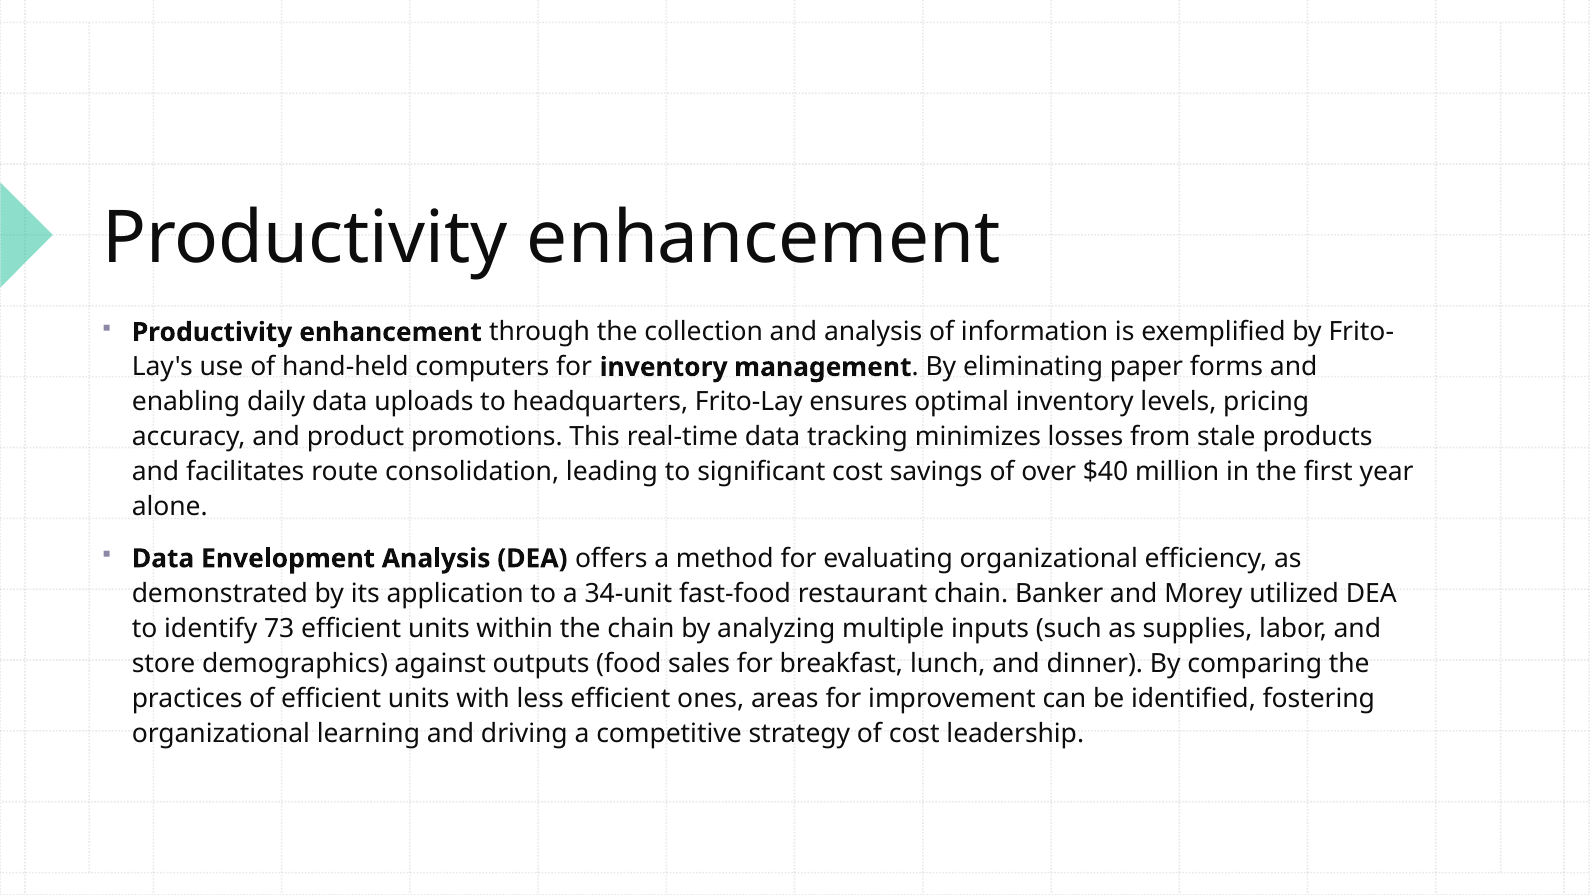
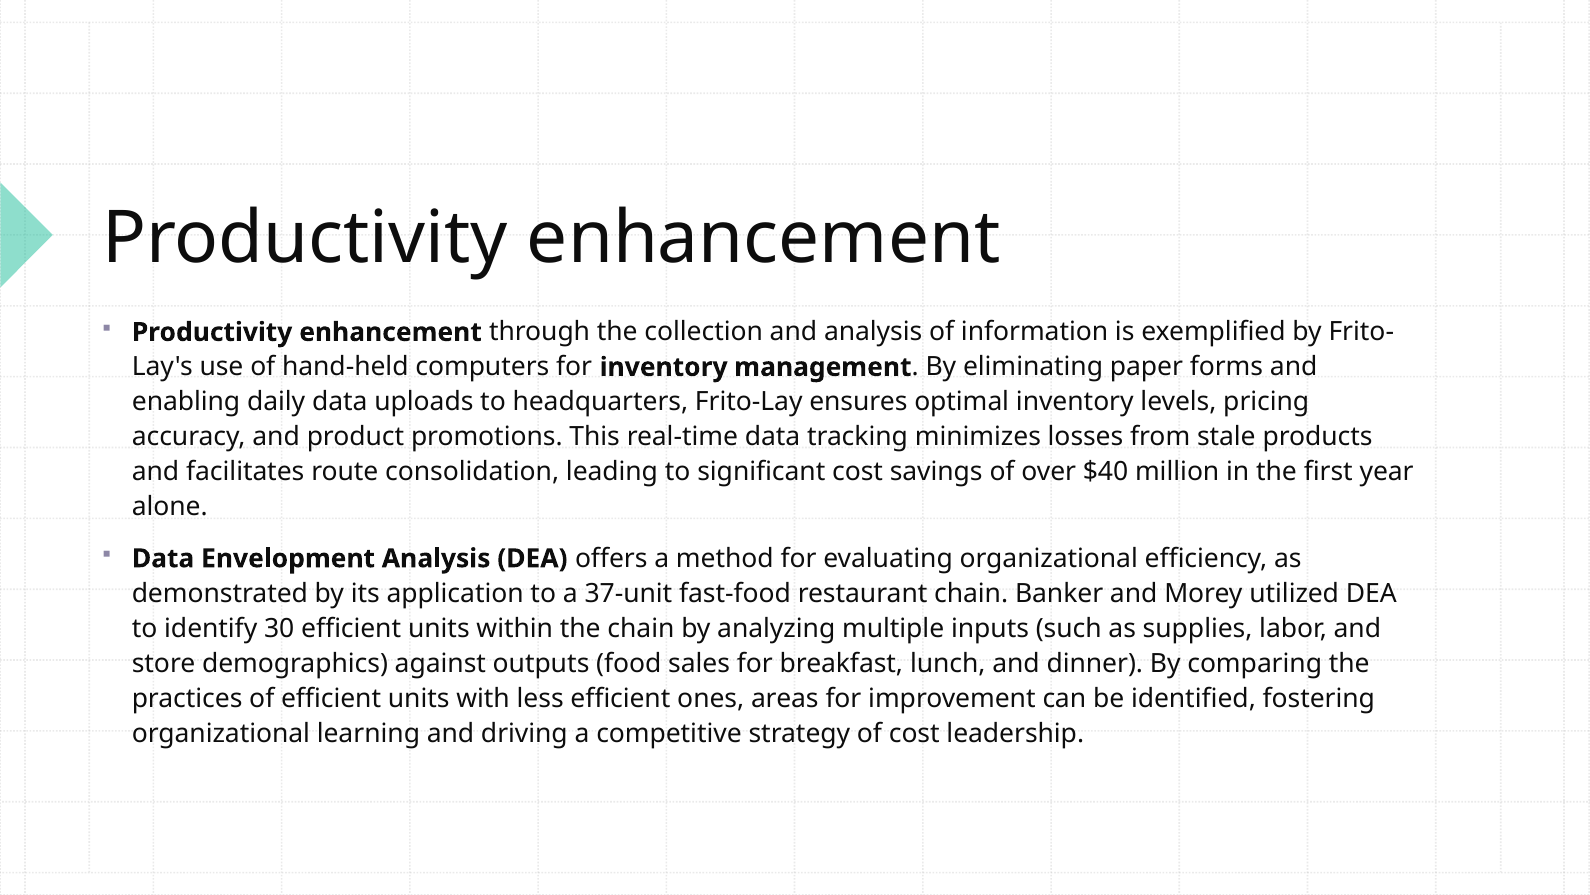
34-unit: 34-unit -> 37-unit
73: 73 -> 30
